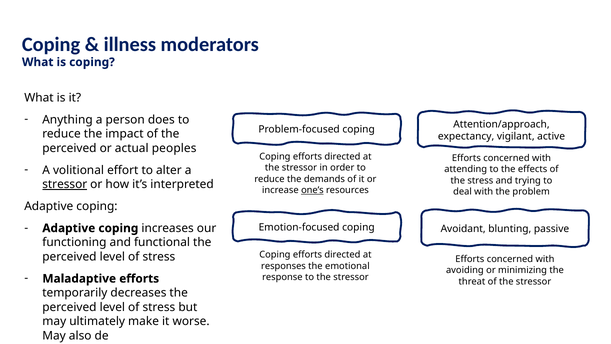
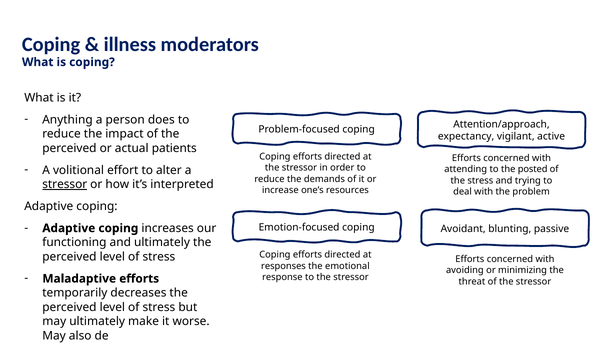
peoples: peoples -> patients
effects: effects -> posted
one’s underline: present -> none
and functional: functional -> ultimately
